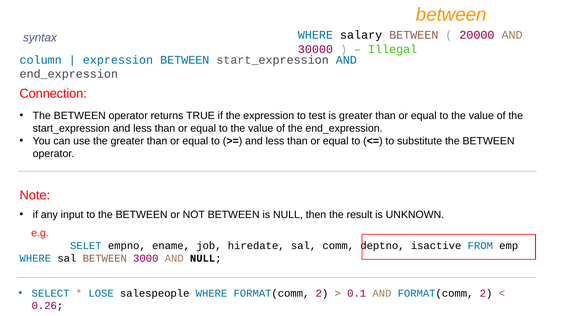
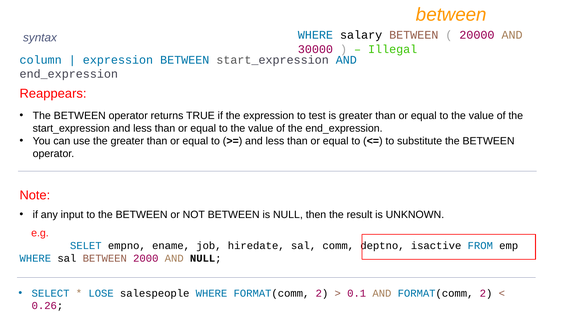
Connection: Connection -> Reappears
3000: 3000 -> 2000
